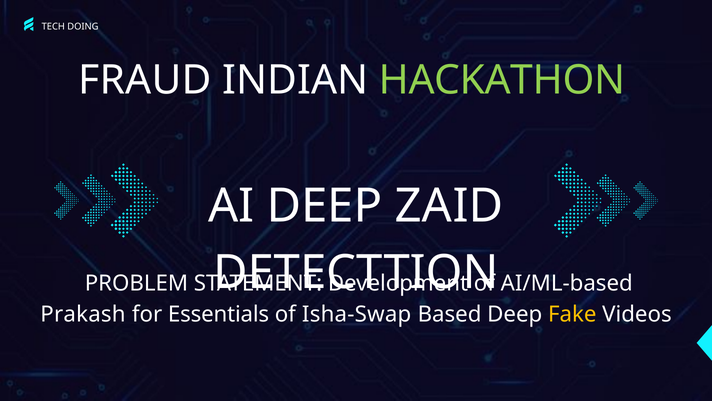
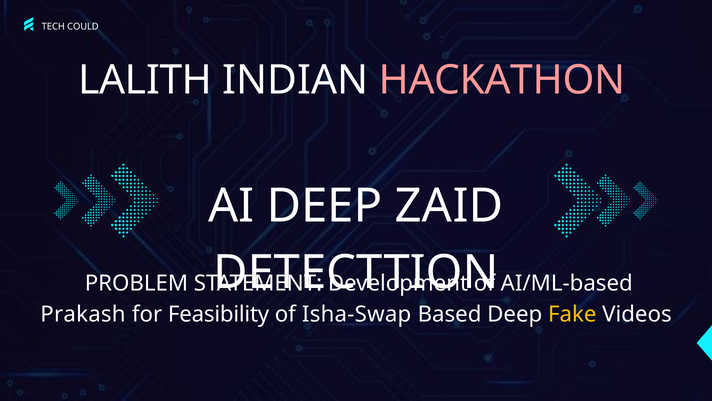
DOING: DOING -> COULD
FRAUD: FRAUD -> LALITH
HACKATHON colour: light green -> pink
Essentials: Essentials -> Feasibility
